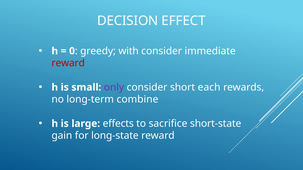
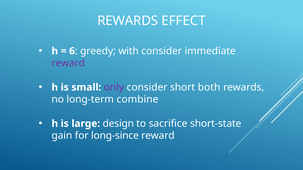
DECISION at (128, 21): DECISION -> REWARDS
0: 0 -> 6
reward at (68, 63) colour: red -> purple
each: each -> both
effects: effects -> design
long-state: long-state -> long-since
